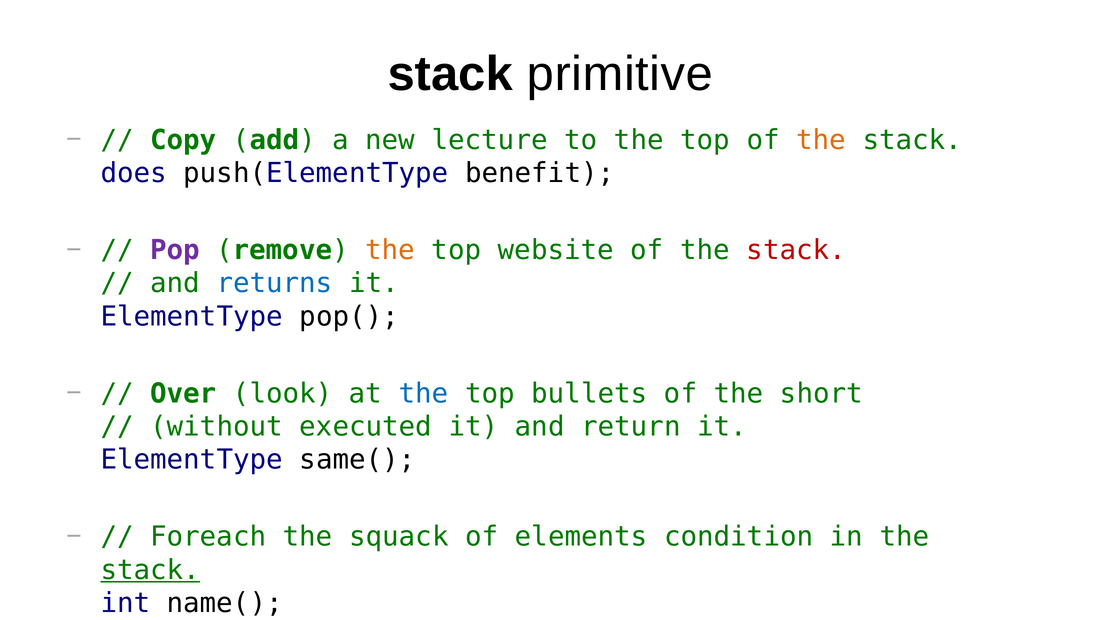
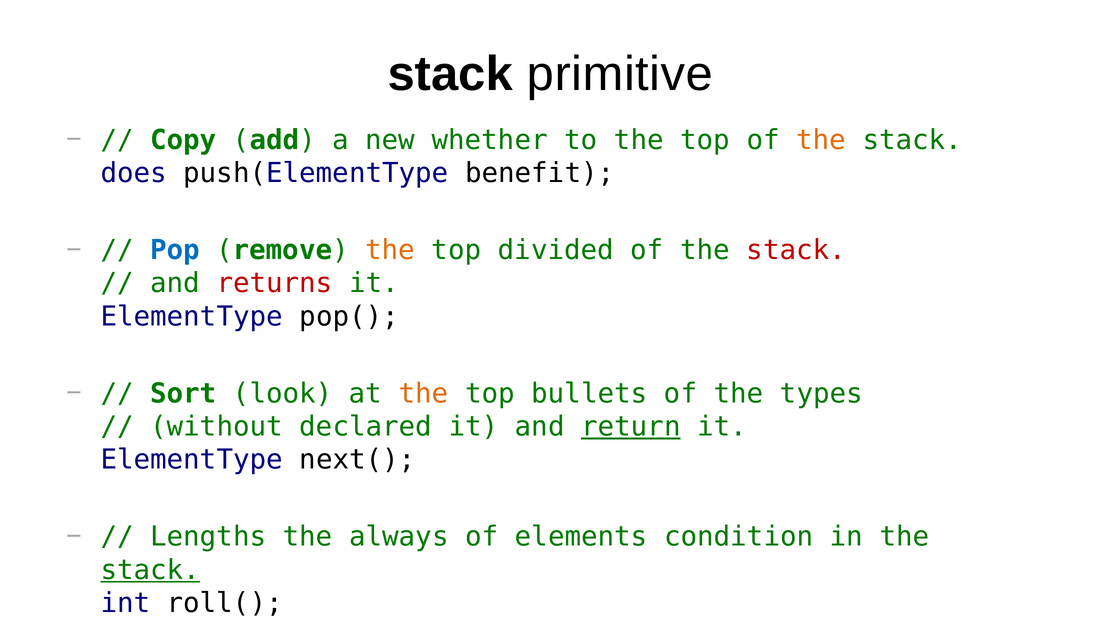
lecture: lecture -> whether
Pop colour: purple -> blue
website: website -> divided
returns colour: blue -> red
Over: Over -> Sort
the at (424, 394) colour: blue -> orange
short: short -> types
executed: executed -> declared
return underline: none -> present
same(: same( -> next(
Foreach: Foreach -> Lengths
squack: squack -> always
name(: name( -> roll(
